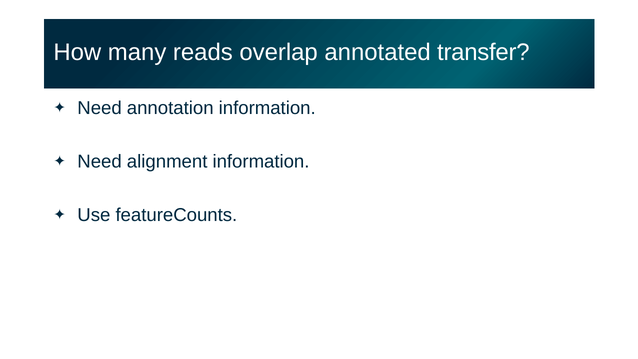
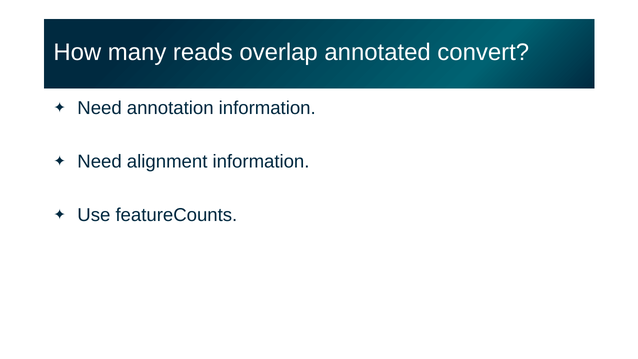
transfer: transfer -> convert
